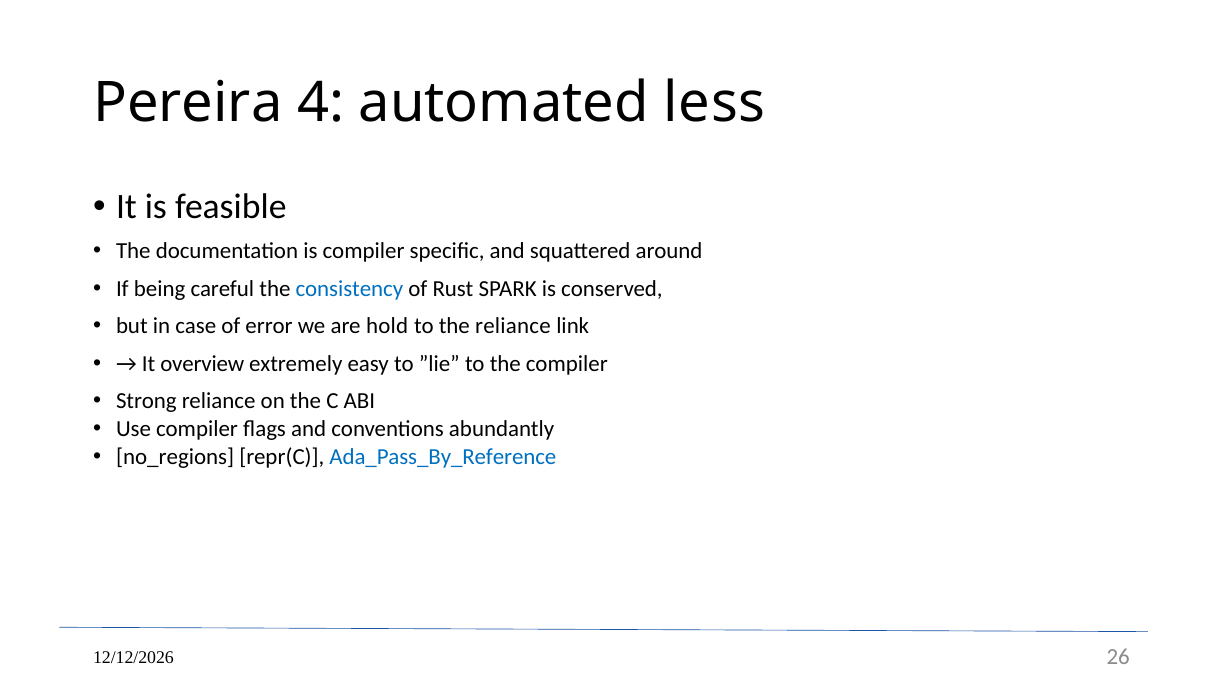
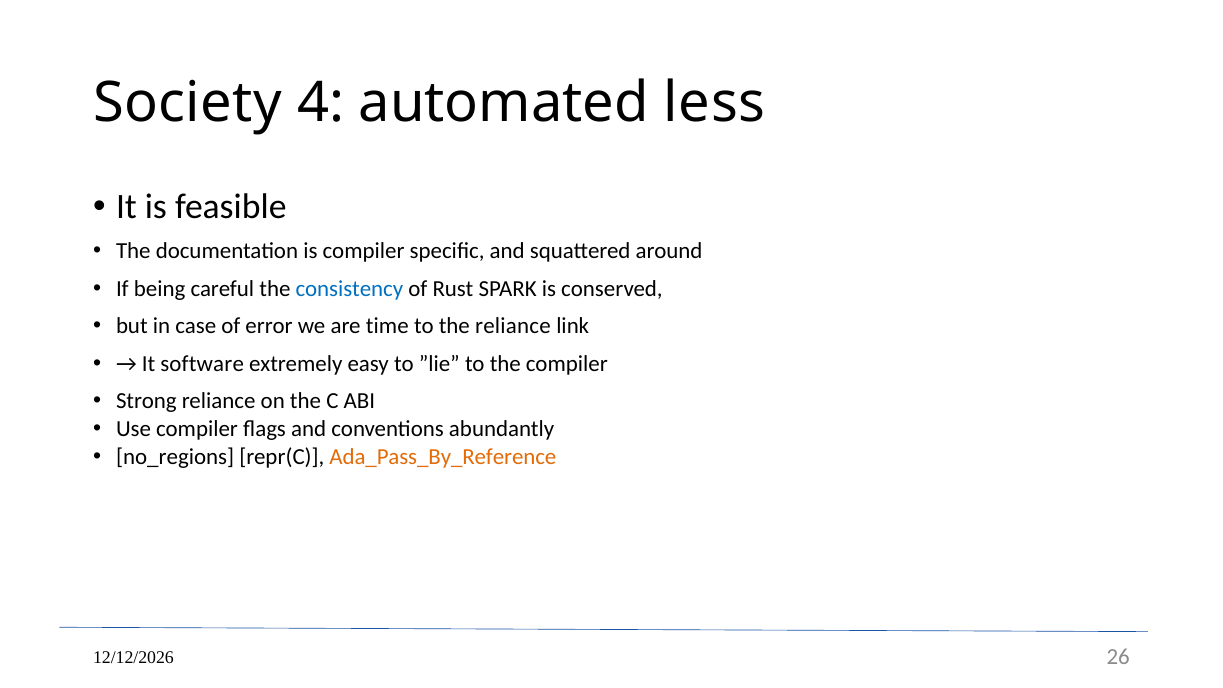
Pereira: Pereira -> Society
hold: hold -> time
overview: overview -> software
Ada_Pass_By_Reference colour: blue -> orange
